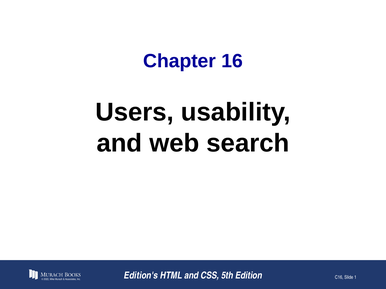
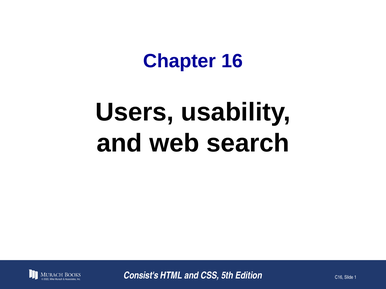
Edition's: Edition's -> Consist's
